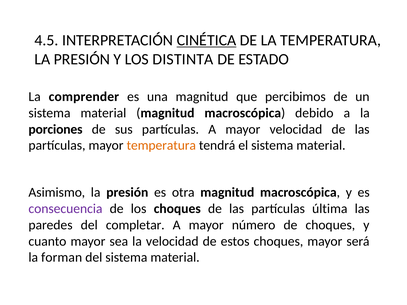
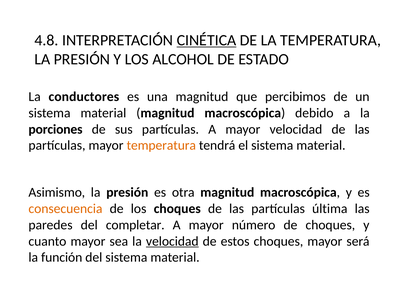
4.5: 4.5 -> 4.8
DISTINTA: DISTINTA -> ALCOHOL
comprender: comprender -> conductores
consecuencia colour: purple -> orange
velocidad at (172, 241) underline: none -> present
forman: forman -> función
